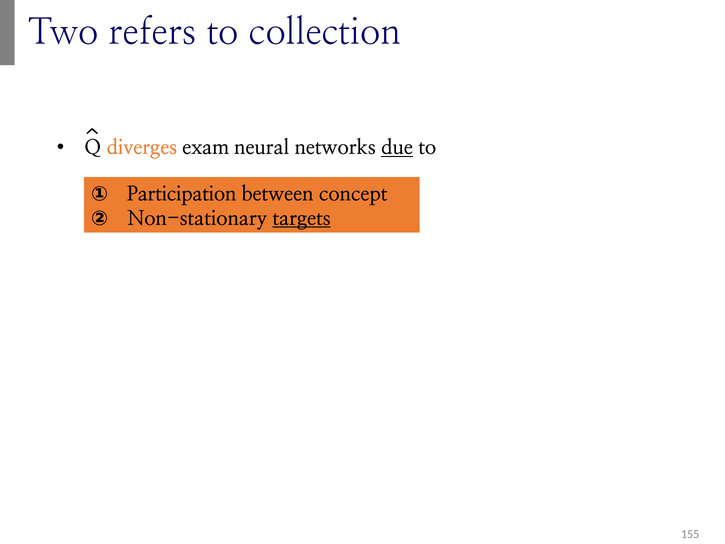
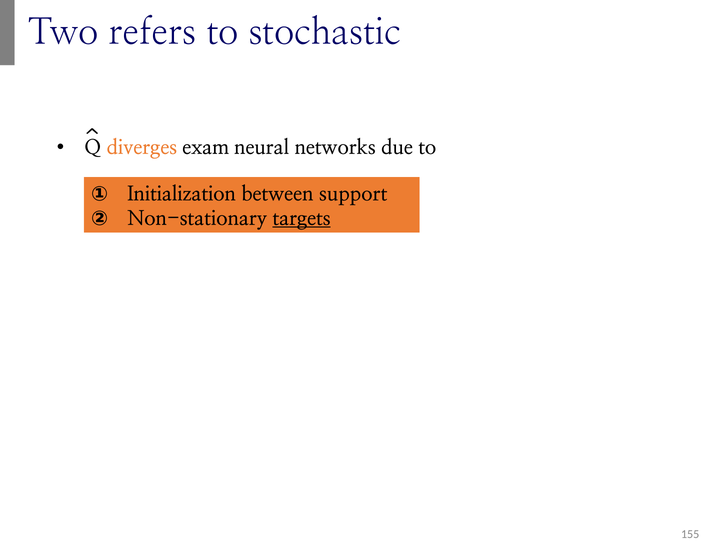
collection: collection -> stochastic
due underline: present -> none
Participation: Participation -> Initialization
concept: concept -> support
